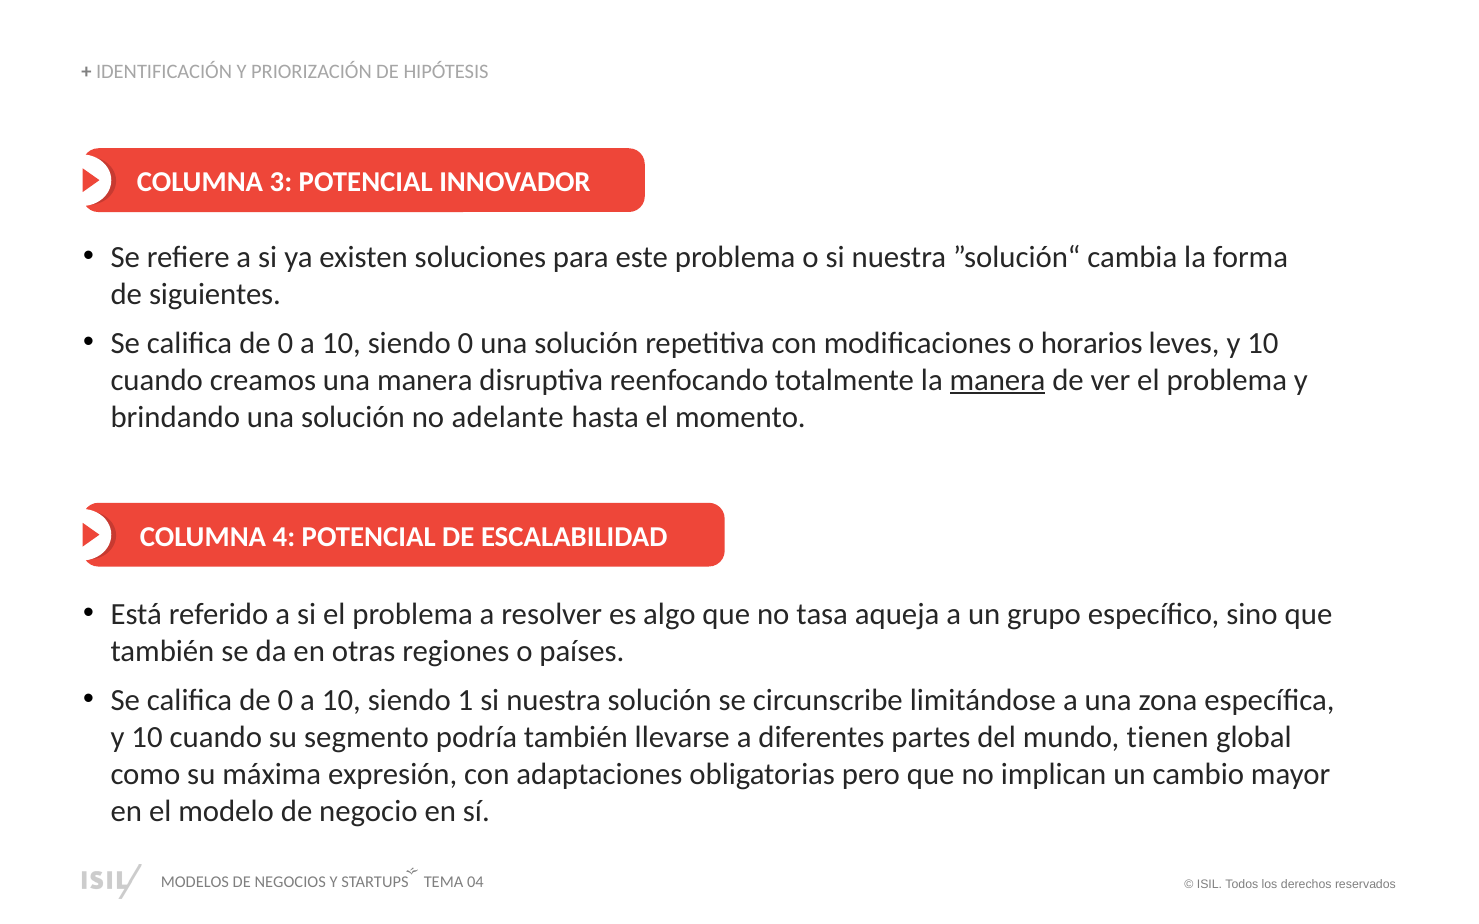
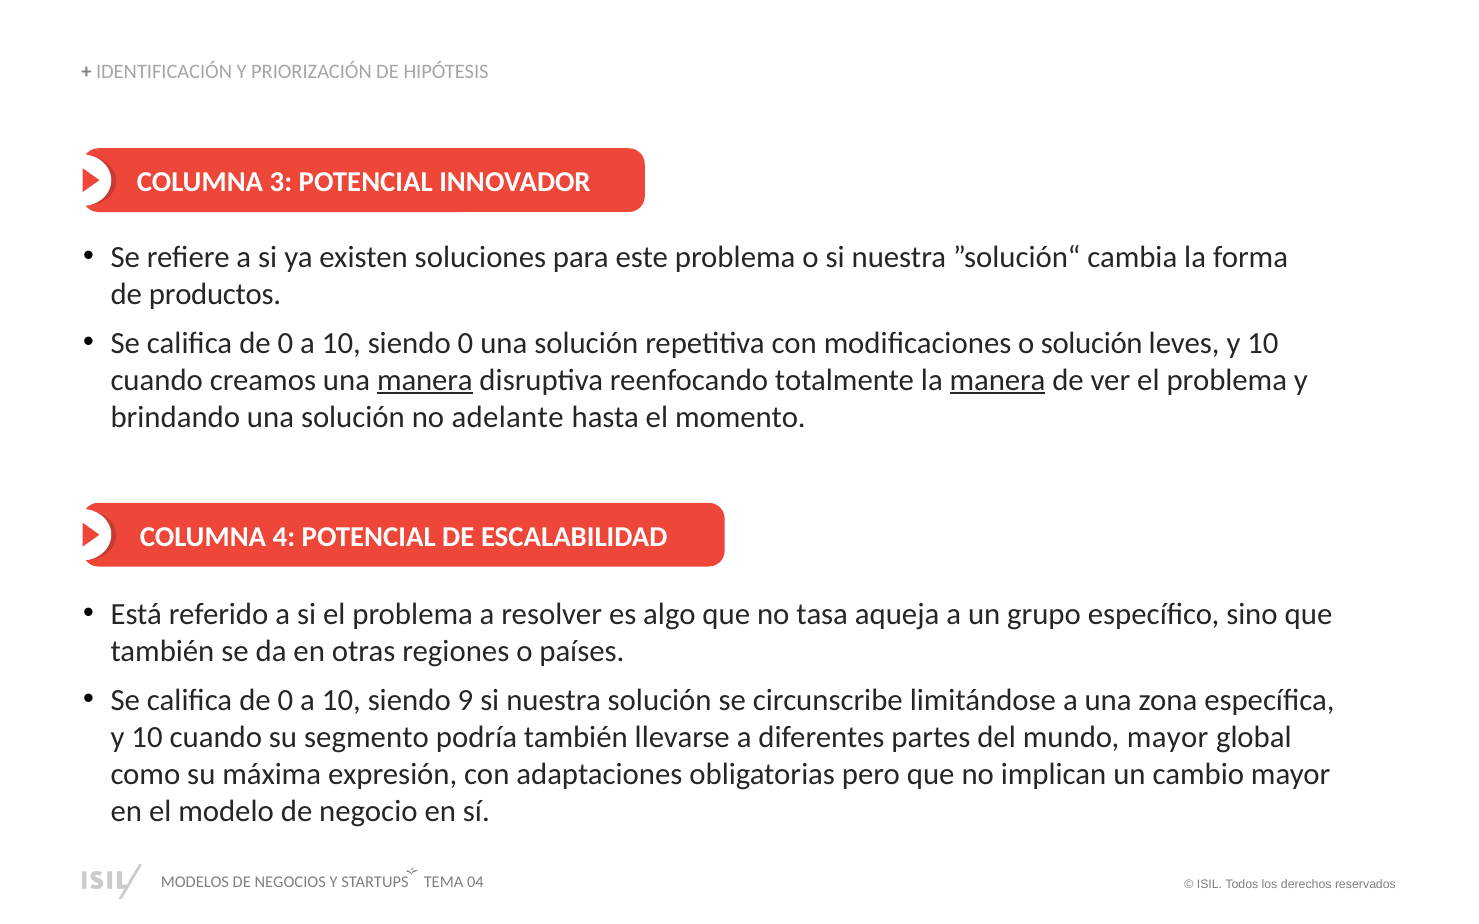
siguientes: siguientes -> productos
o horarios: horarios -> solución
manera at (425, 380) underline: none -> present
1: 1 -> 9
mundo tienen: tienen -> mayor
